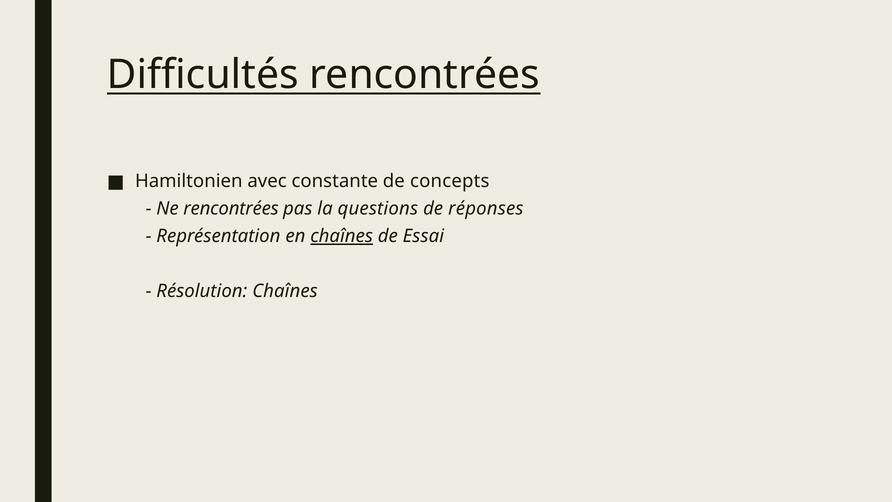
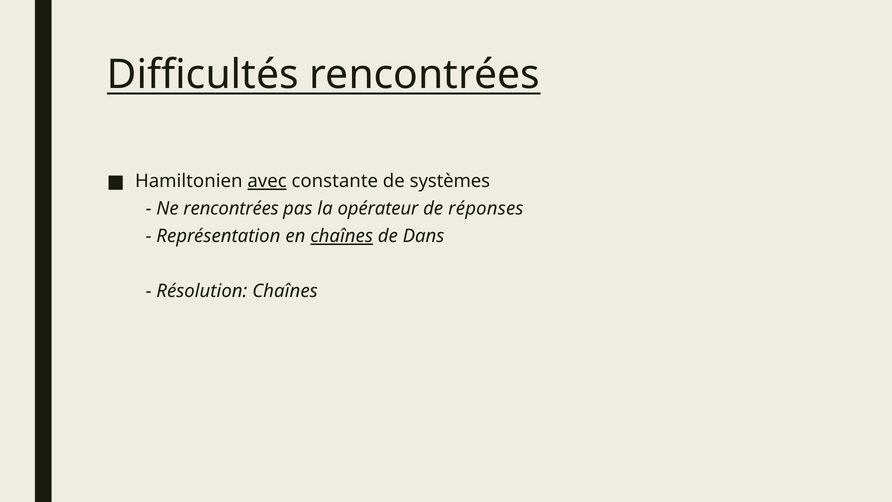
avec underline: none -> present
concepts: concepts -> systèmes
questions: questions -> opérateur
Essai: Essai -> Dans
